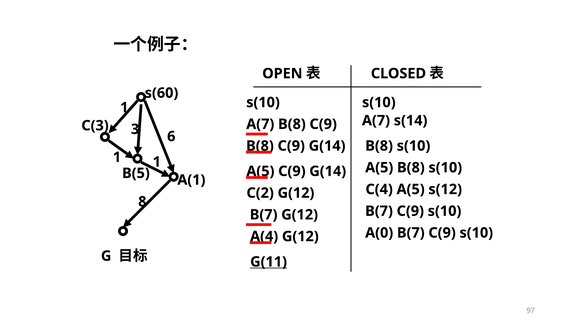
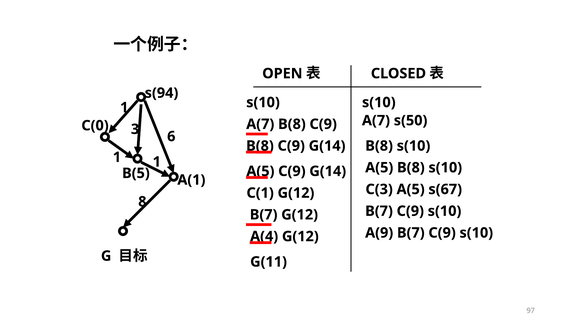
s(60: s(60 -> s(94
s(14: s(14 -> s(50
C(3: C(3 -> C(0
C(4: C(4 -> C(3
s(12: s(12 -> s(67
C(2: C(2 -> C(1
A(0: A(0 -> A(9
G(11 underline: present -> none
